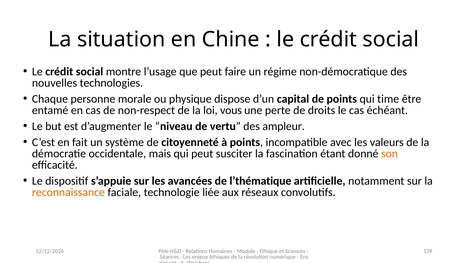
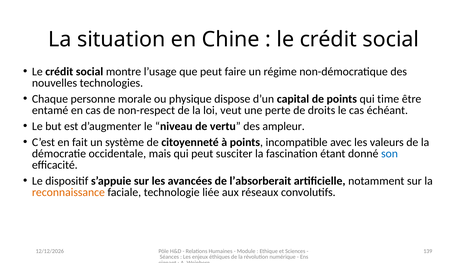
vous: vous -> veut
son colour: orange -> blue
l’thématique: l’thématique -> l’absorberait
